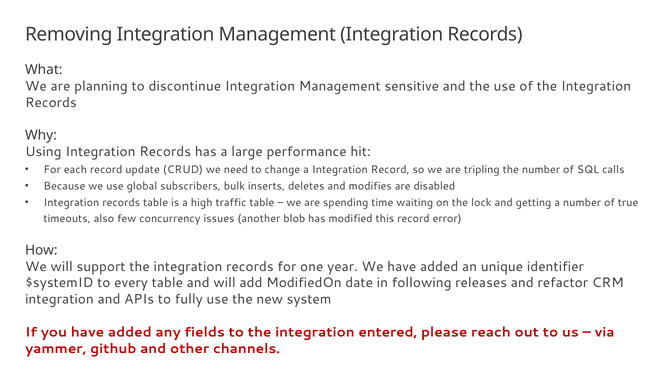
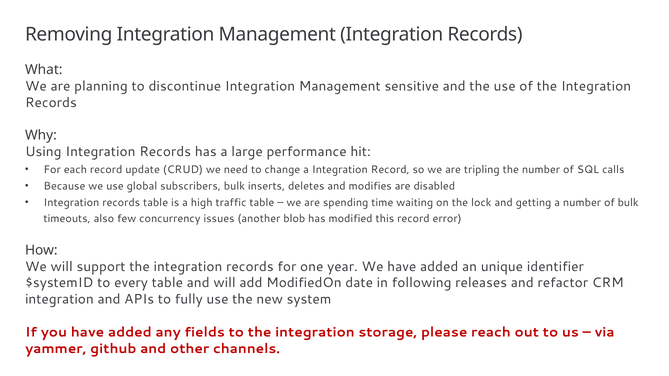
of true: true -> bulk
entered: entered -> storage
